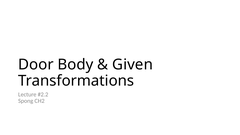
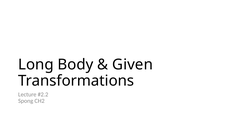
Door: Door -> Long
